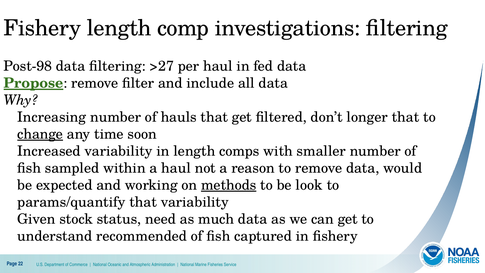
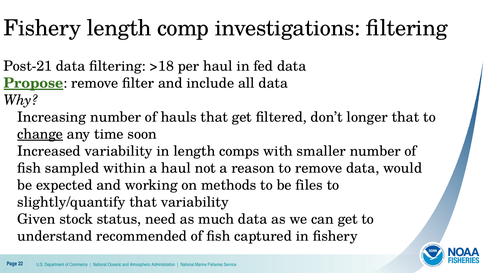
Post-98: Post-98 -> Post-21
>27: >27 -> >18
methods underline: present -> none
look: look -> files
params/quantify: params/quantify -> slightly/quantify
